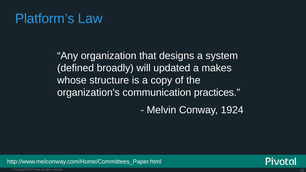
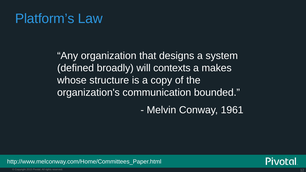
updated: updated -> contexts
practices: practices -> bounded
1924: 1924 -> 1961
